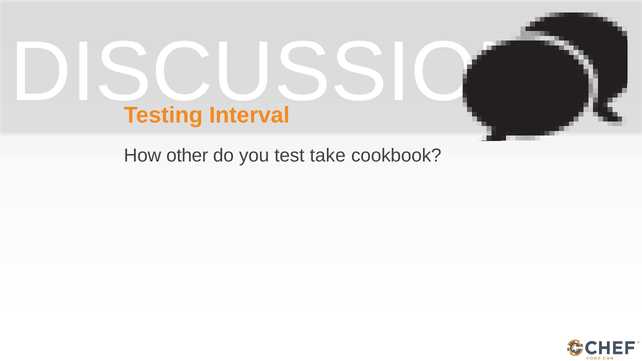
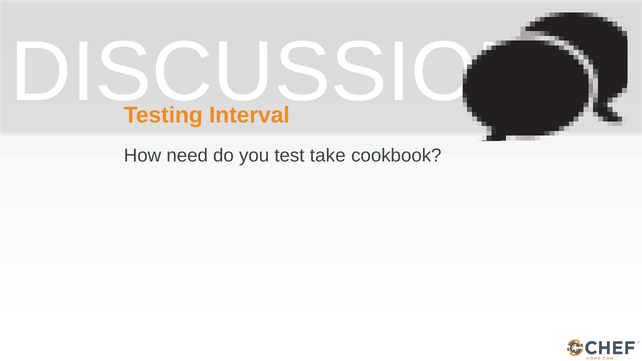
other: other -> need
